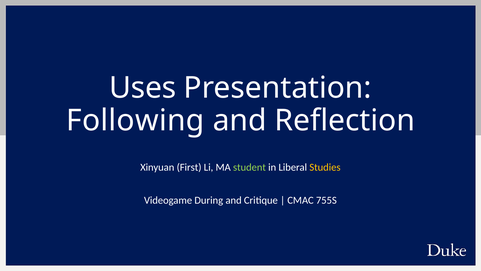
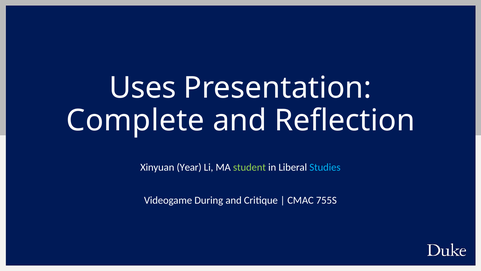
Following: Following -> Complete
First: First -> Year
Studies colour: yellow -> light blue
